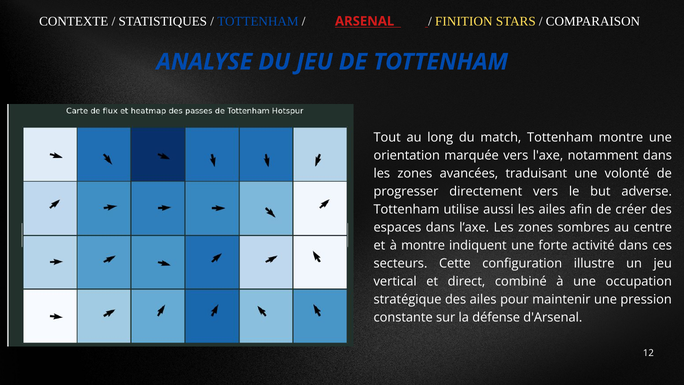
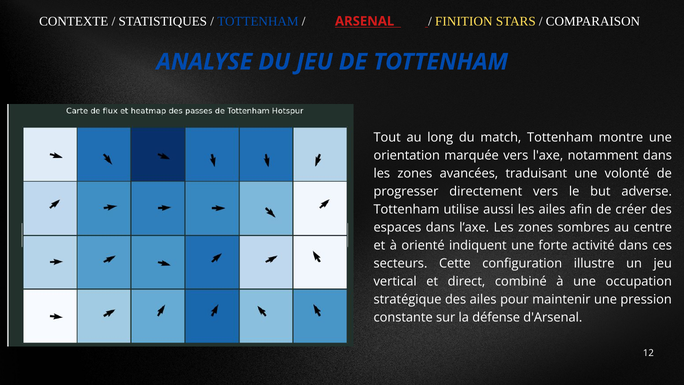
à montre: montre -> orienté
